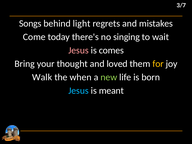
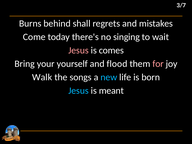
Songs: Songs -> Burns
light: light -> shall
thought: thought -> yourself
loved: loved -> flood
for colour: yellow -> pink
when: when -> songs
new colour: light green -> light blue
